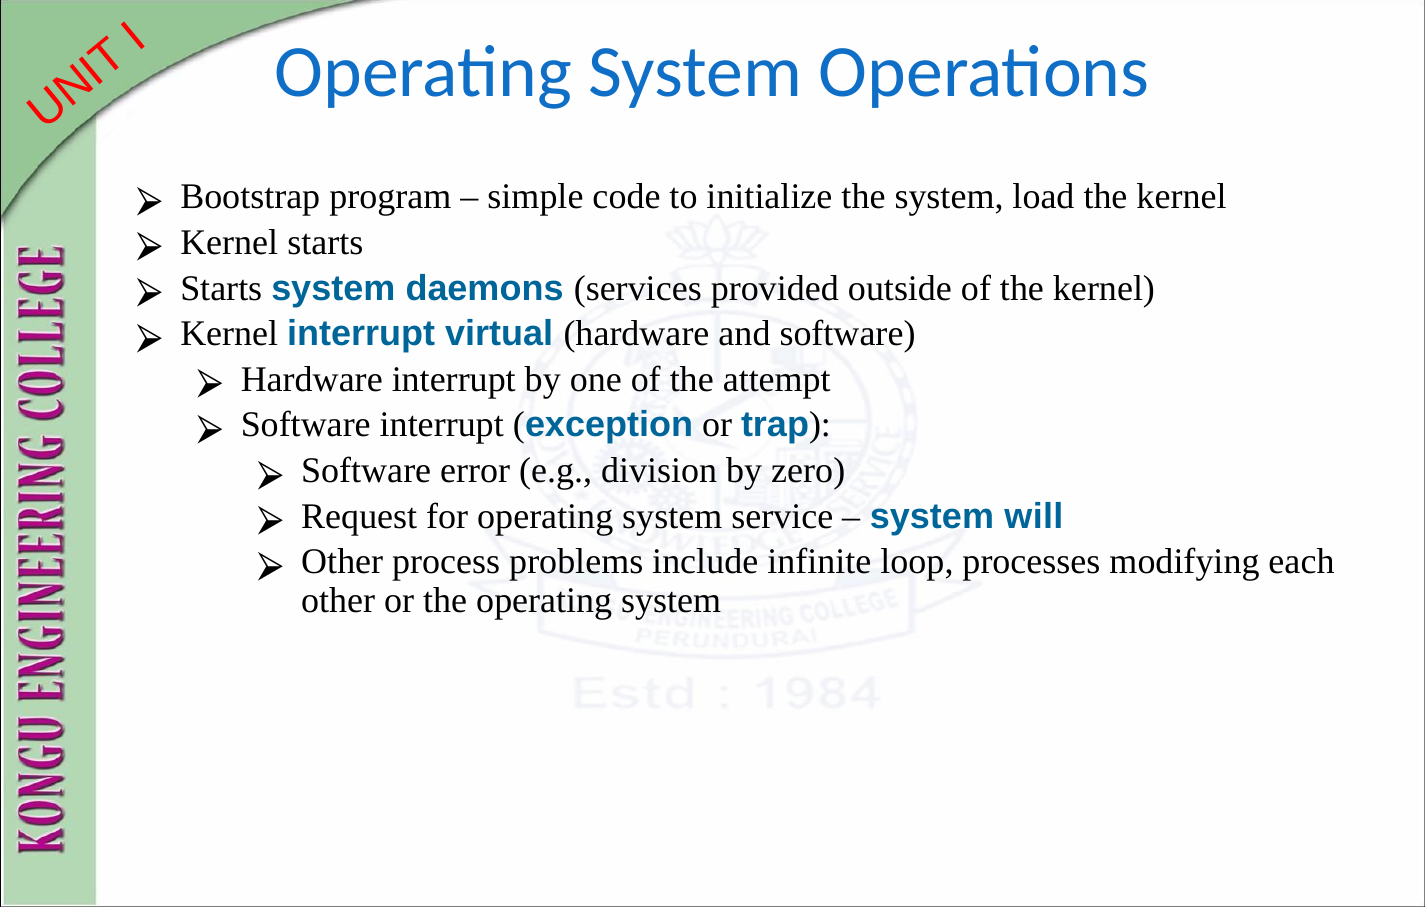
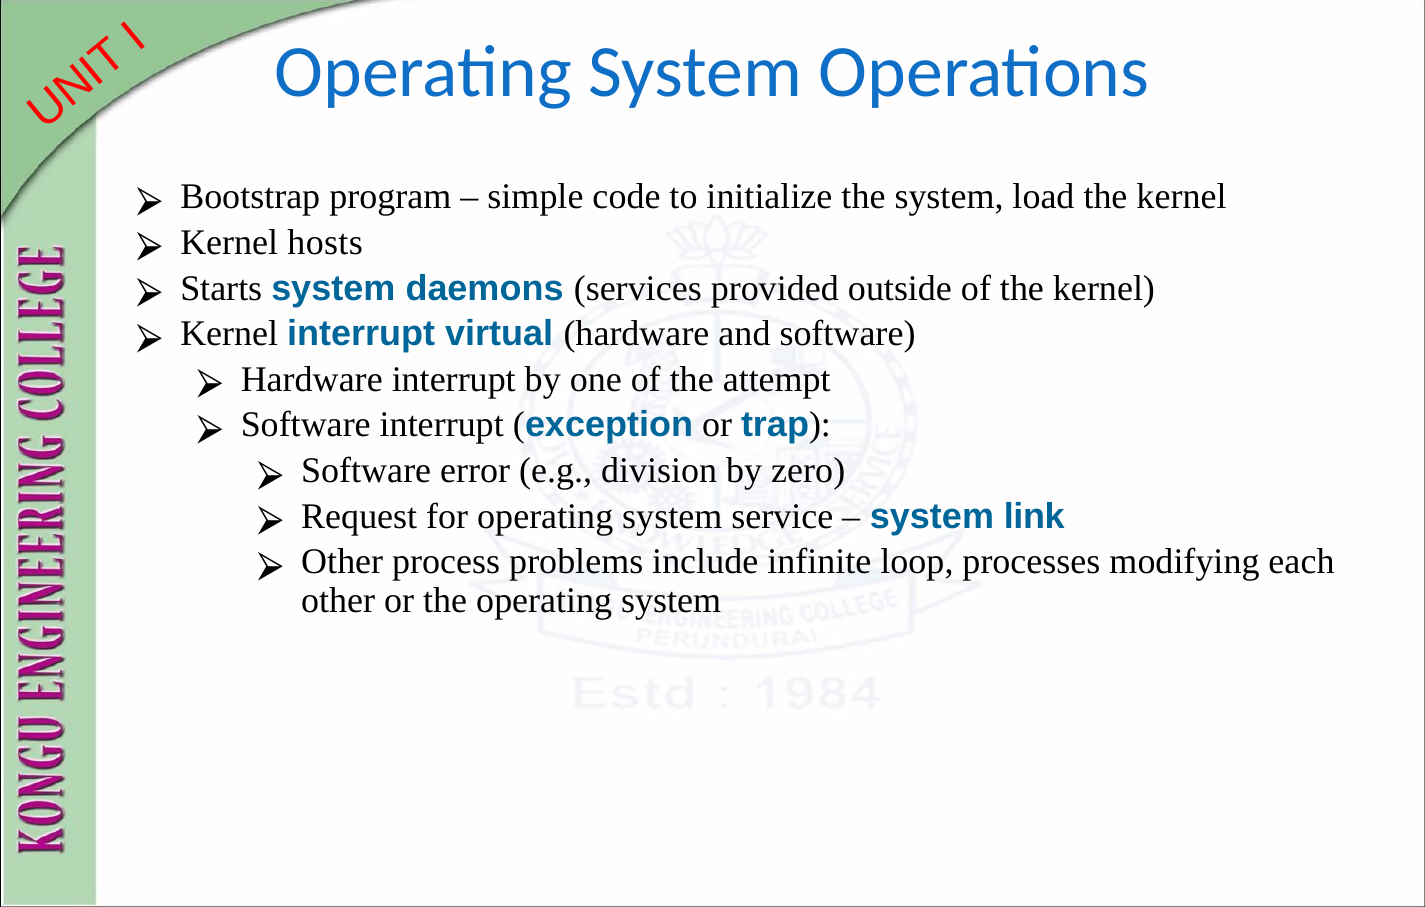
Kernel starts: starts -> hosts
will: will -> link
